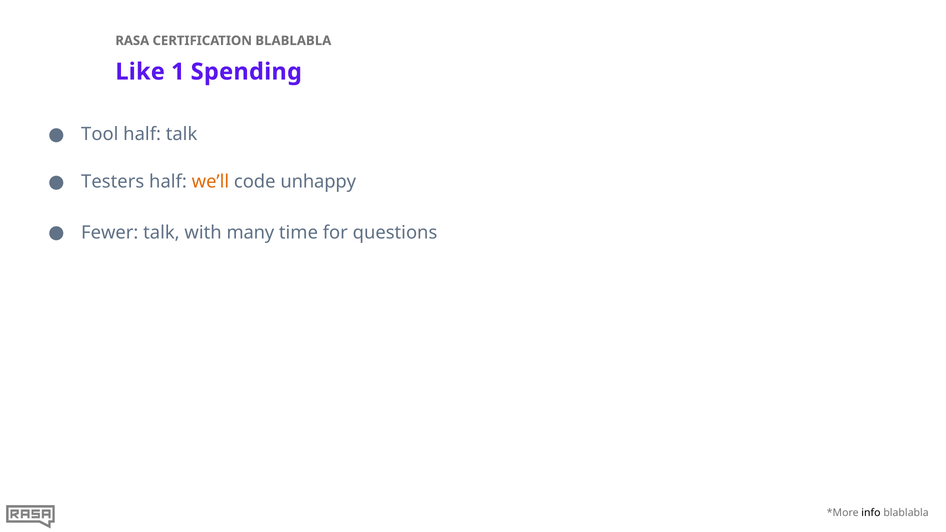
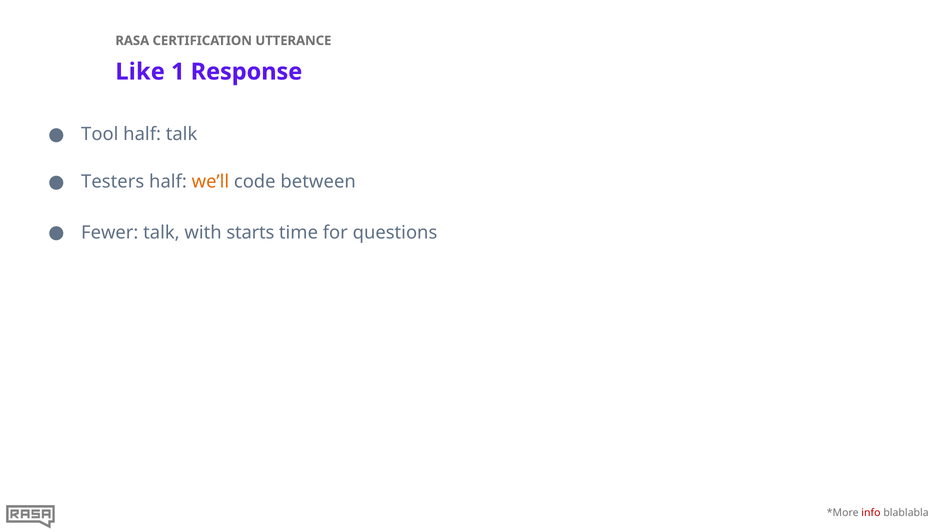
CERTIFICATION BLABLABLA: BLABLABLA -> UTTERANCE
Spending: Spending -> Response
unhappy: unhappy -> between
many: many -> starts
info colour: black -> red
